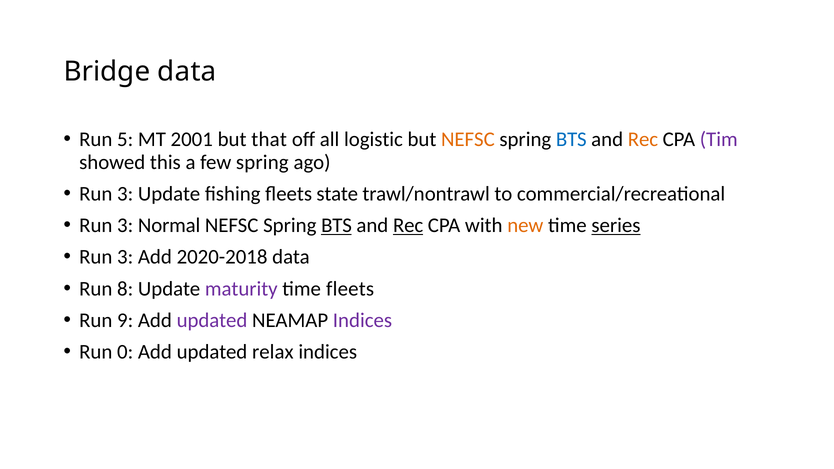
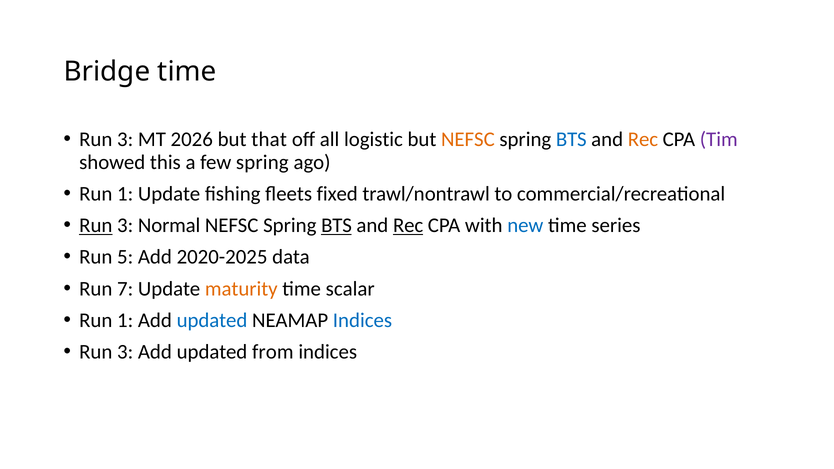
Bridge data: data -> time
5 at (125, 139): 5 -> 3
2001: 2001 -> 2026
3 at (125, 194): 3 -> 1
state: state -> fixed
Run at (96, 226) underline: none -> present
new colour: orange -> blue
series underline: present -> none
3 at (125, 257): 3 -> 5
2020-2018: 2020-2018 -> 2020-2025
8: 8 -> 7
maturity colour: purple -> orange
time fleets: fleets -> scalar
9 at (125, 320): 9 -> 1
updated at (212, 320) colour: purple -> blue
Indices at (363, 320) colour: purple -> blue
0 at (125, 352): 0 -> 3
relax: relax -> from
